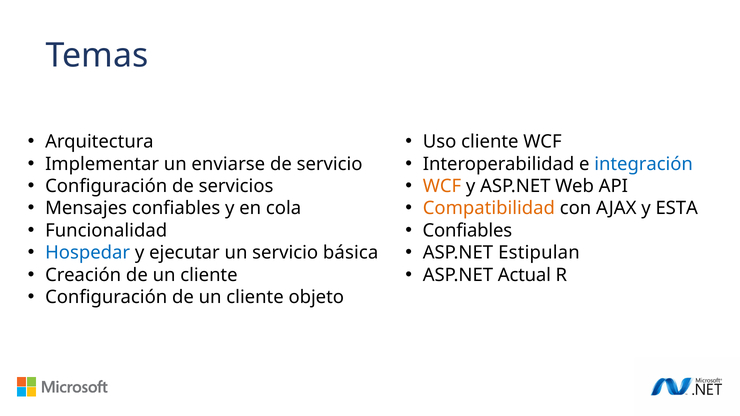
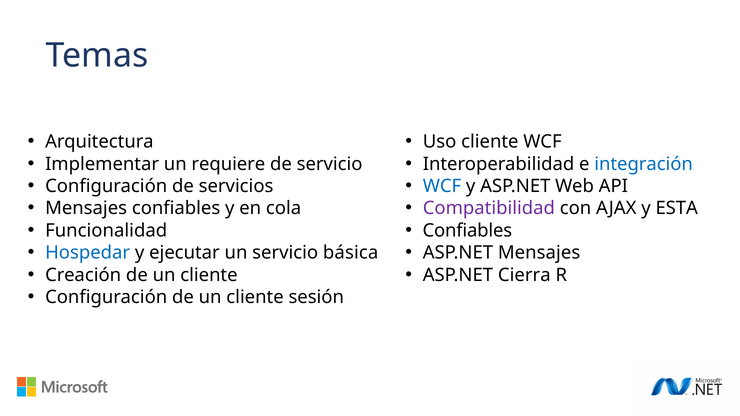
enviarse: enviarse -> requiere
WCF at (442, 186) colour: orange -> blue
Compatibilidad colour: orange -> purple
ASP.NET Estipulan: Estipulan -> Mensajes
Actual: Actual -> Cierra
objeto: objeto -> sesión
